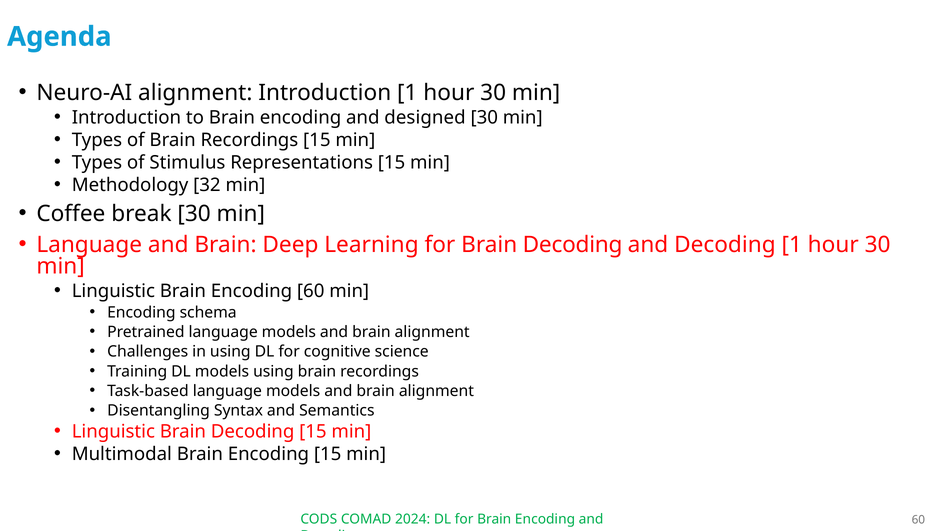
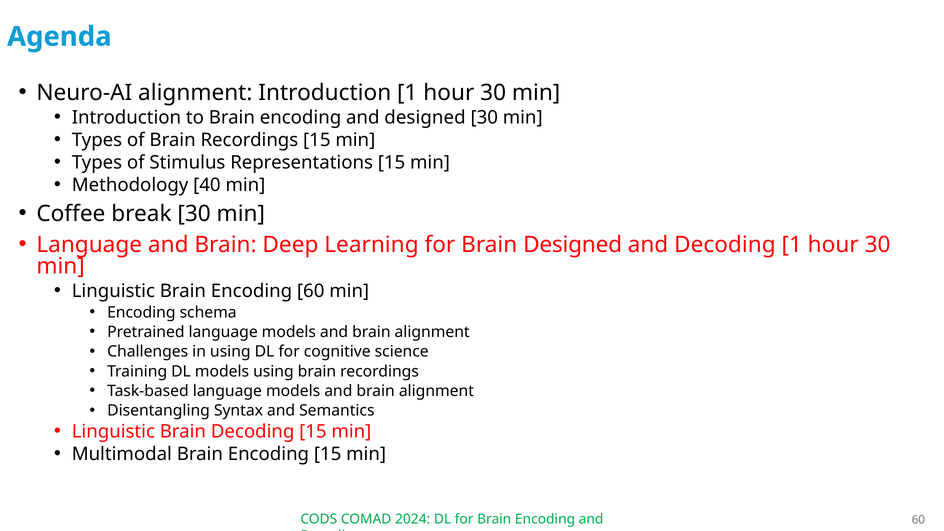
32: 32 -> 40
for Brain Decoding: Decoding -> Designed
